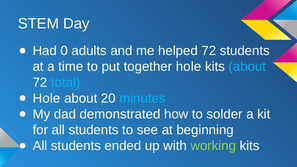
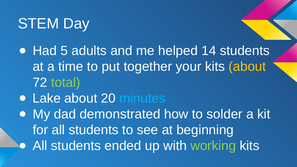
0: 0 -> 5
helped 72: 72 -> 14
together hole: hole -> your
about at (247, 67) colour: light blue -> yellow
total colour: light blue -> light green
Hole at (47, 98): Hole -> Lake
